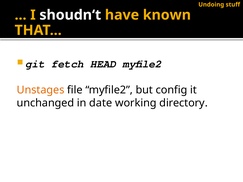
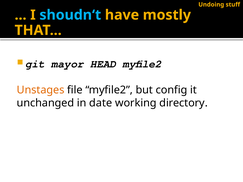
shoudn‘t colour: white -> light blue
known: known -> mostly
fetch: fetch -> mayor
